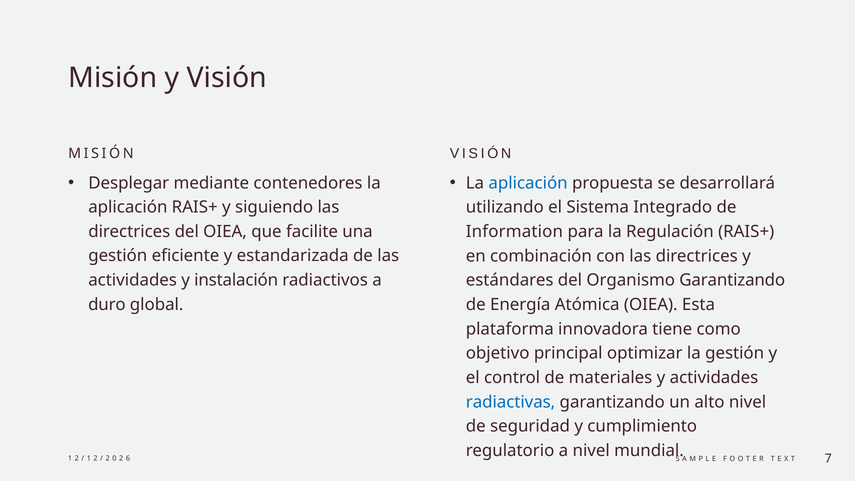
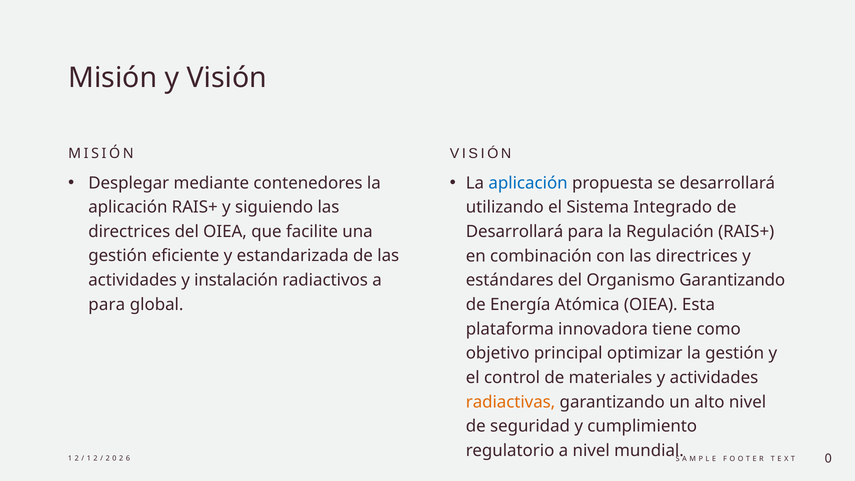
Information at (514, 232): Information -> Desarrollará
duro at (107, 304): duro -> para
radiactivas colour: blue -> orange
7 at (828, 458): 7 -> 0
